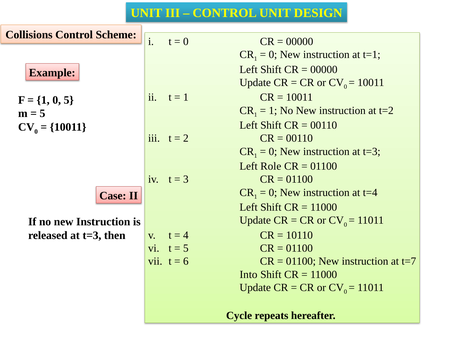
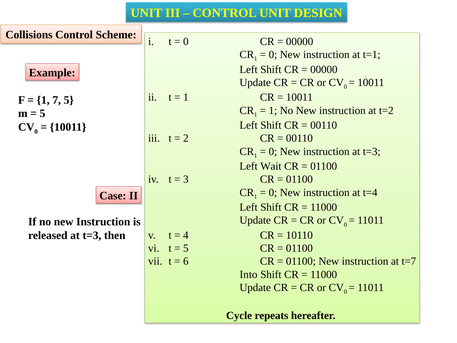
1 0: 0 -> 7
Role: Role -> Wait
